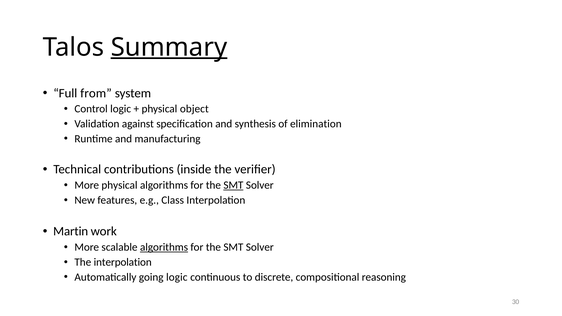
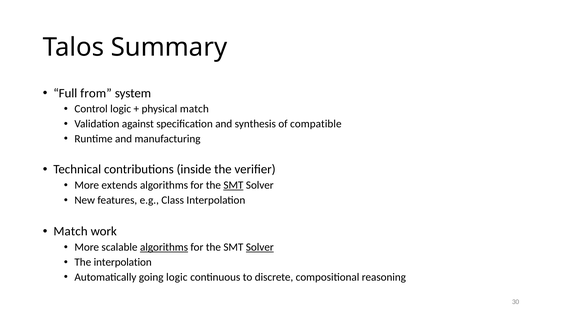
Summary underline: present -> none
physical object: object -> match
elimination: elimination -> compatible
More physical: physical -> extends
Martin at (71, 231): Martin -> Match
Solver at (260, 247) underline: none -> present
